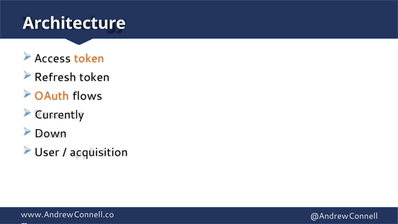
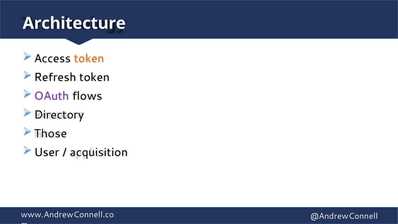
OAuth colour: orange -> purple
Currently: Currently -> Directory
Down: Down -> Those
